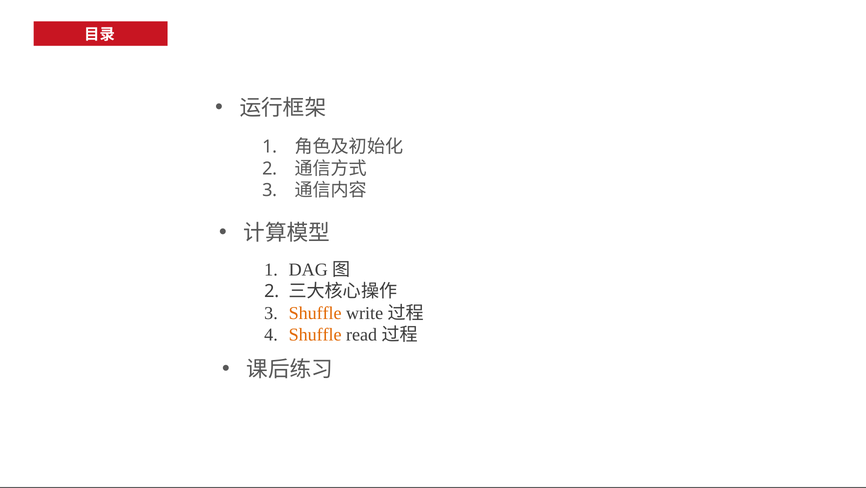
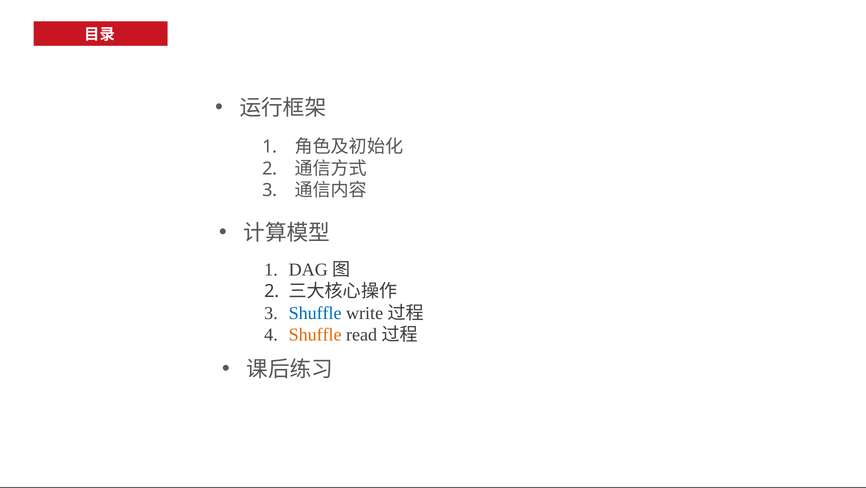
Shuffle at (315, 313) colour: orange -> blue
